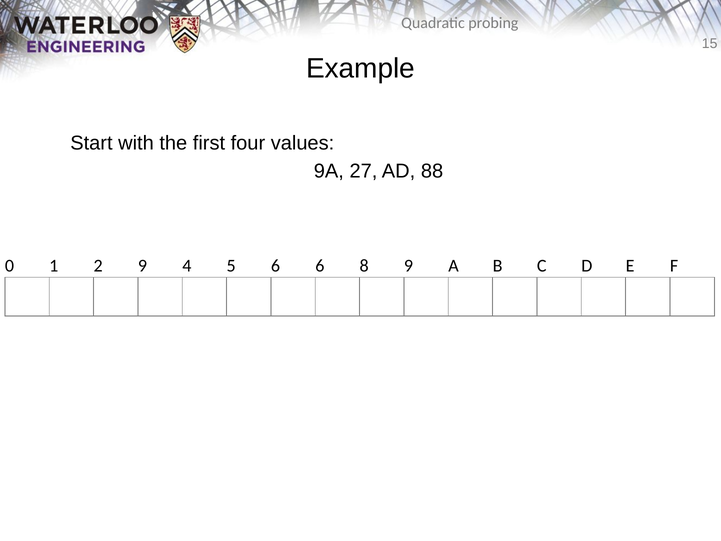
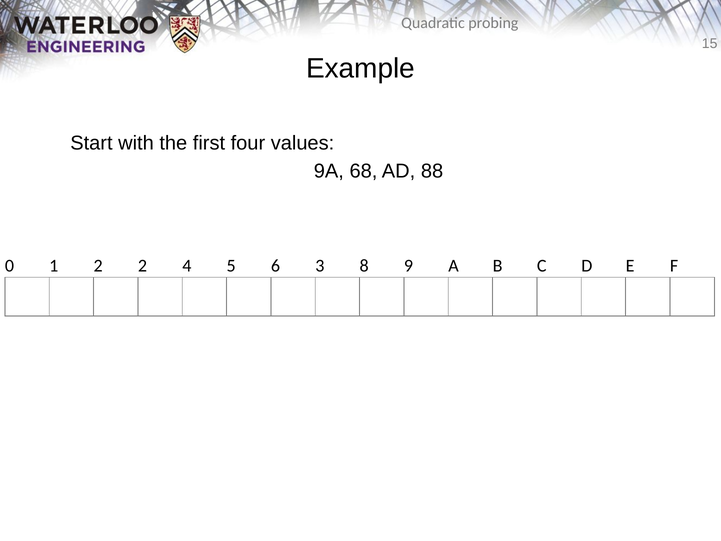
27: 27 -> 68
2 9: 9 -> 2
6 6: 6 -> 3
